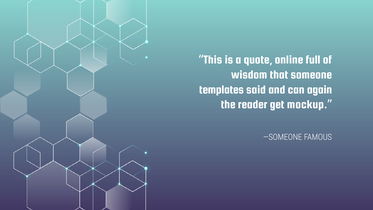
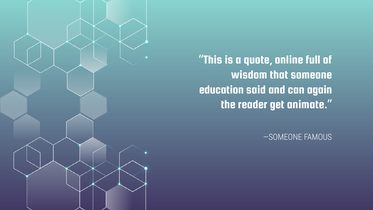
templates: templates -> education
mockup: mockup -> animate
